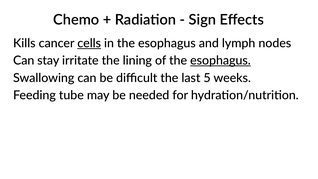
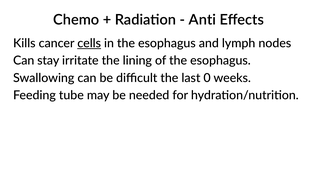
Sign: Sign -> Anti
esophagus at (220, 61) underline: present -> none
5: 5 -> 0
